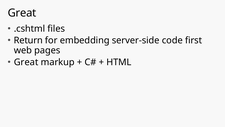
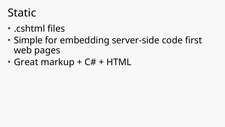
Great at (22, 13): Great -> Static
Return: Return -> Simple
